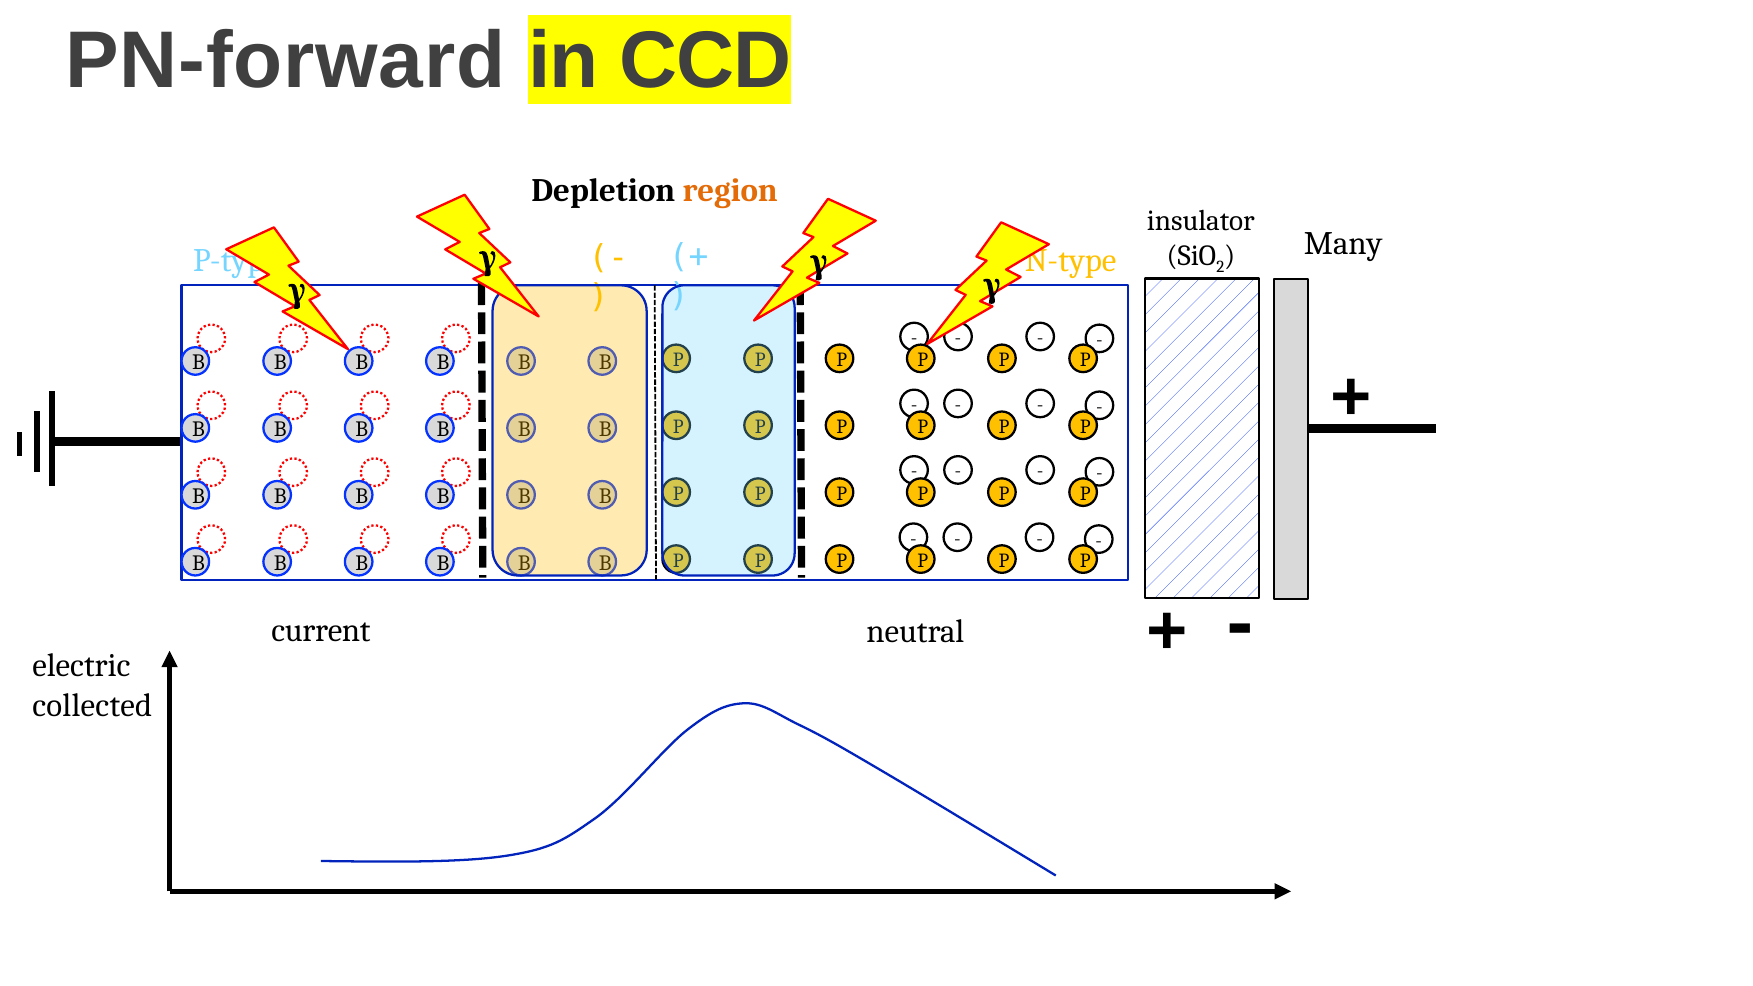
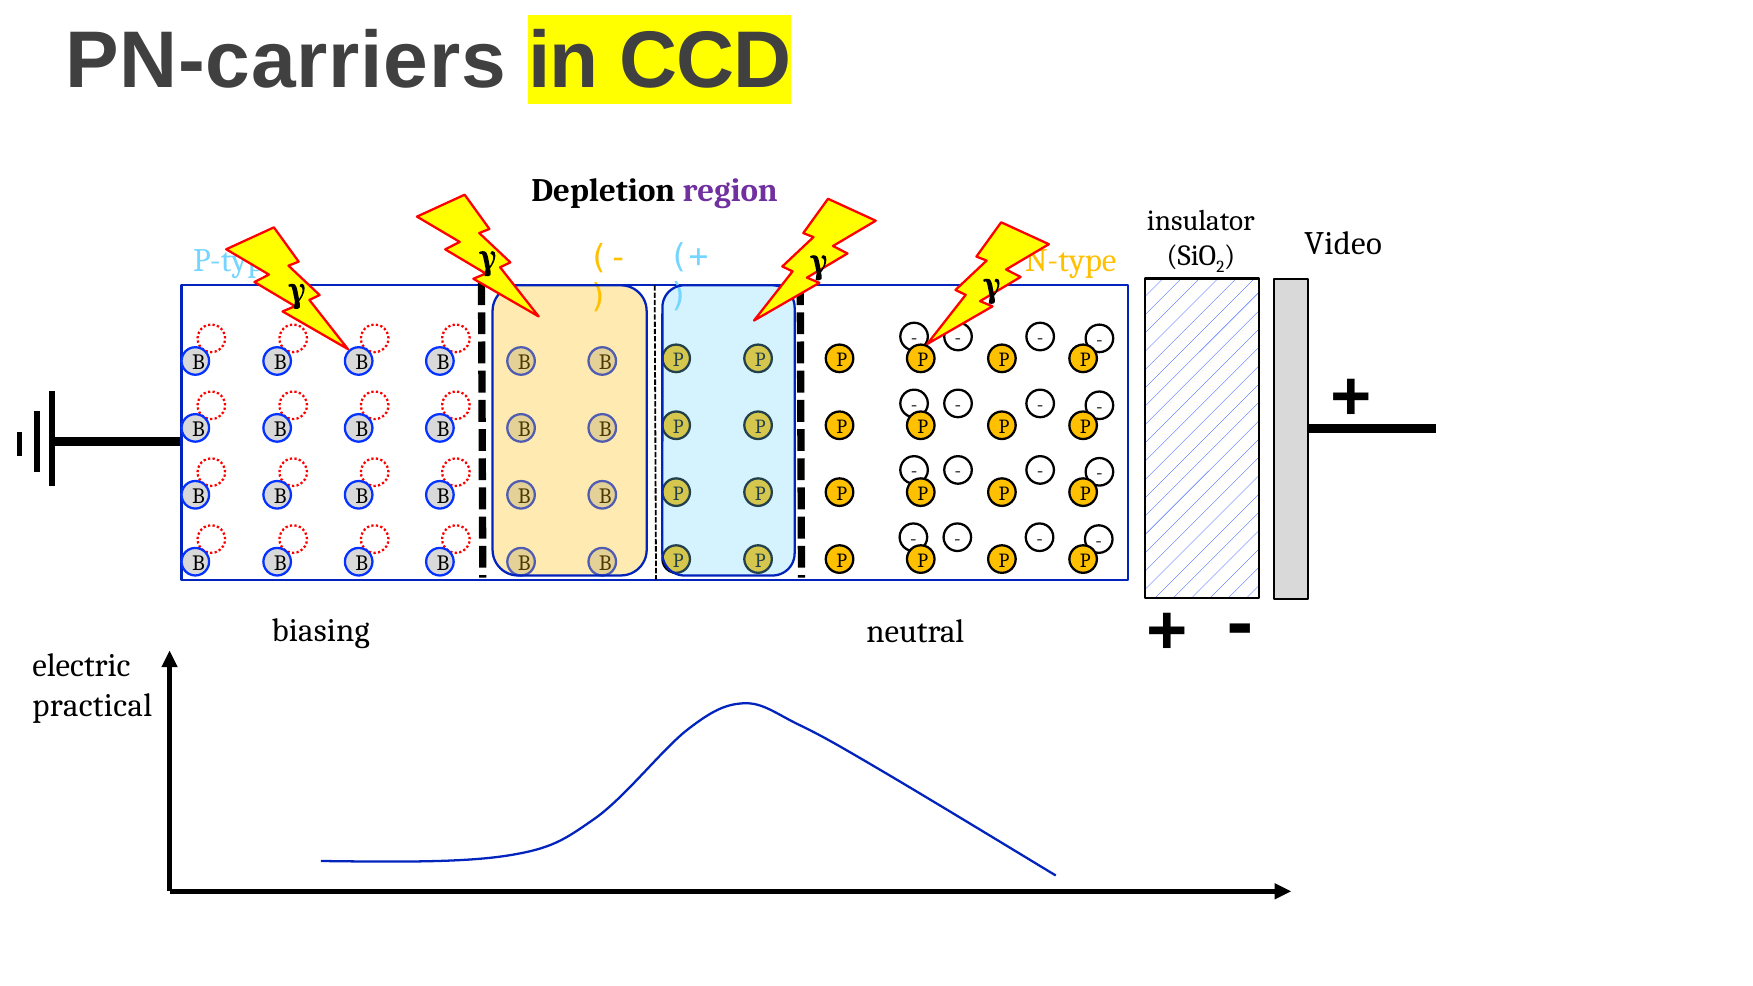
PN-forward: PN-forward -> PN-carriers
region colour: orange -> purple
Many: Many -> Video
current: current -> biasing
collected: collected -> practical
